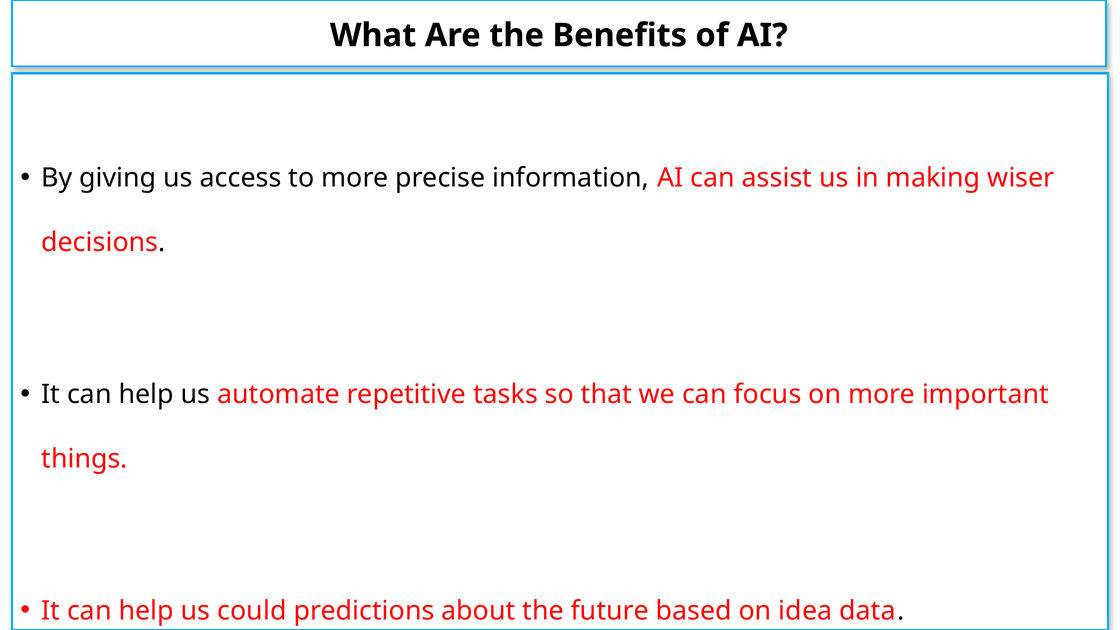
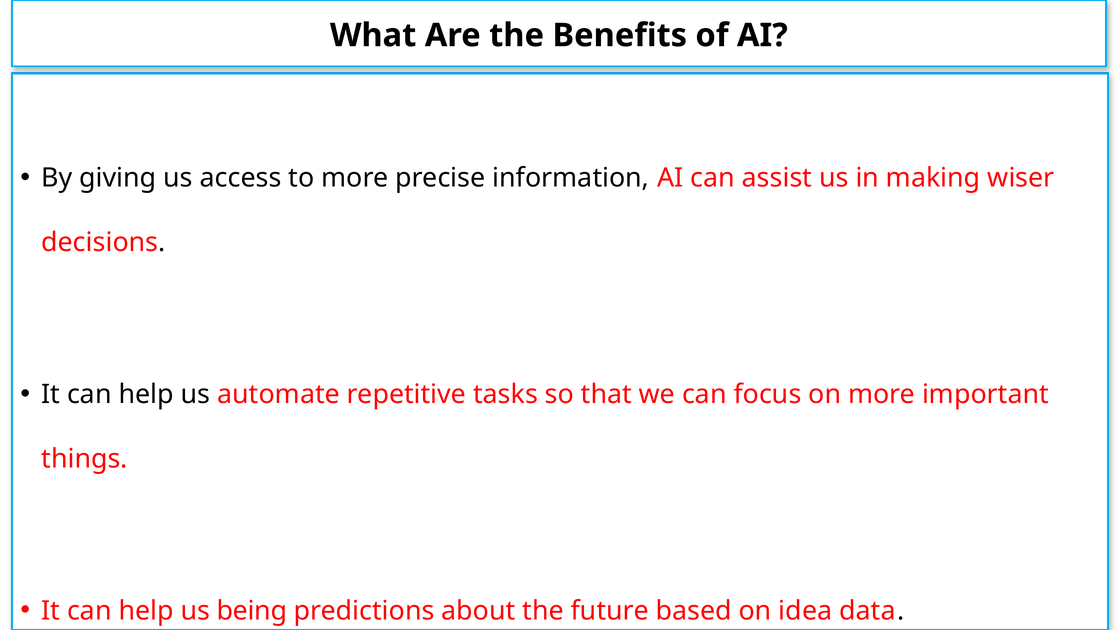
could: could -> being
